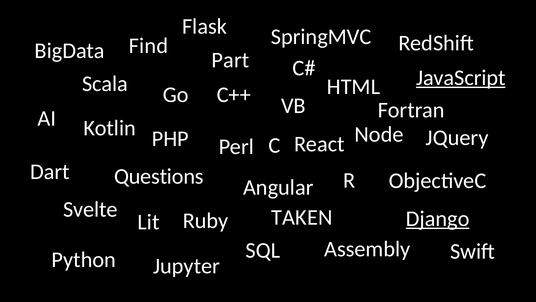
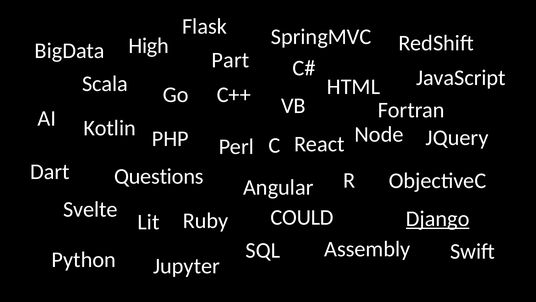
Find: Find -> High
JavaScript underline: present -> none
TAKEN: TAKEN -> COULD
